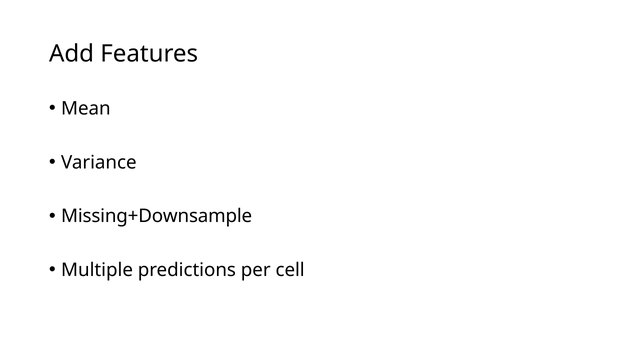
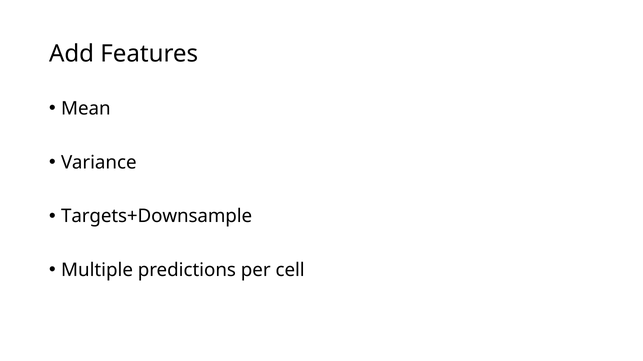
Missing+Downsample: Missing+Downsample -> Targets+Downsample
